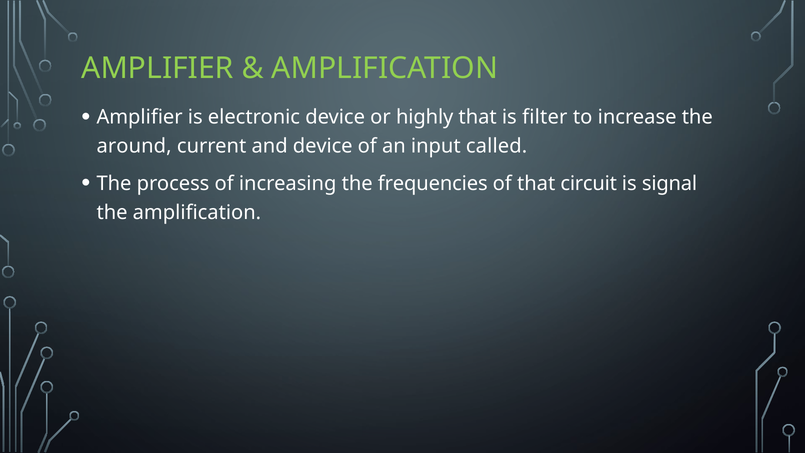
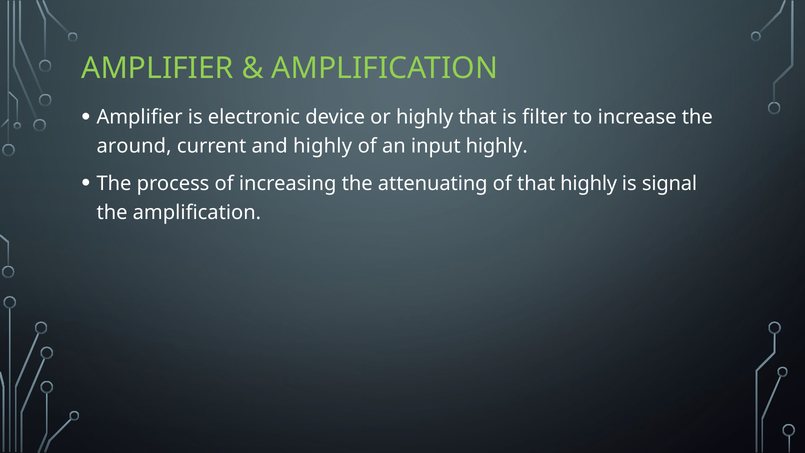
and device: device -> highly
input called: called -> highly
frequencies: frequencies -> attenuating
that circuit: circuit -> highly
